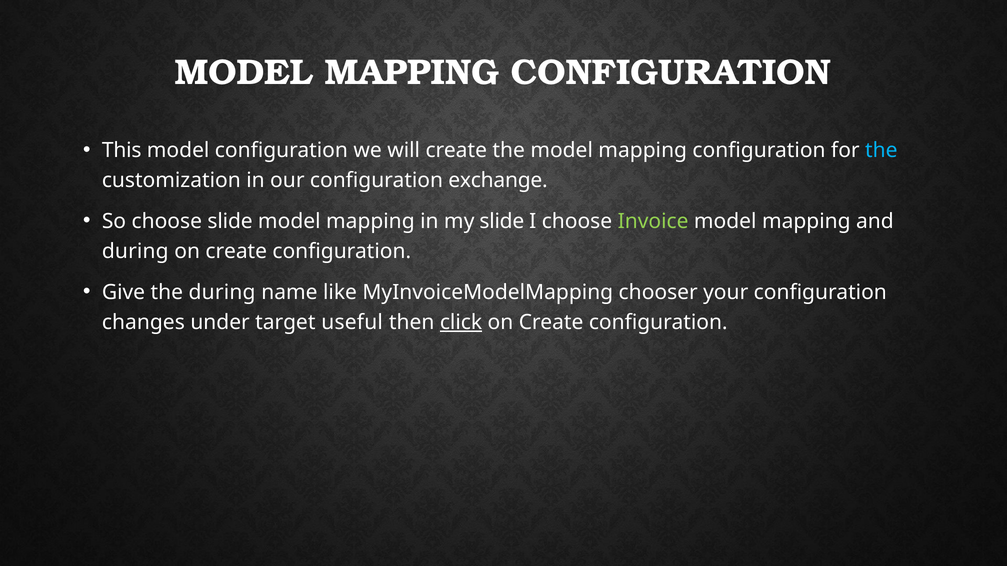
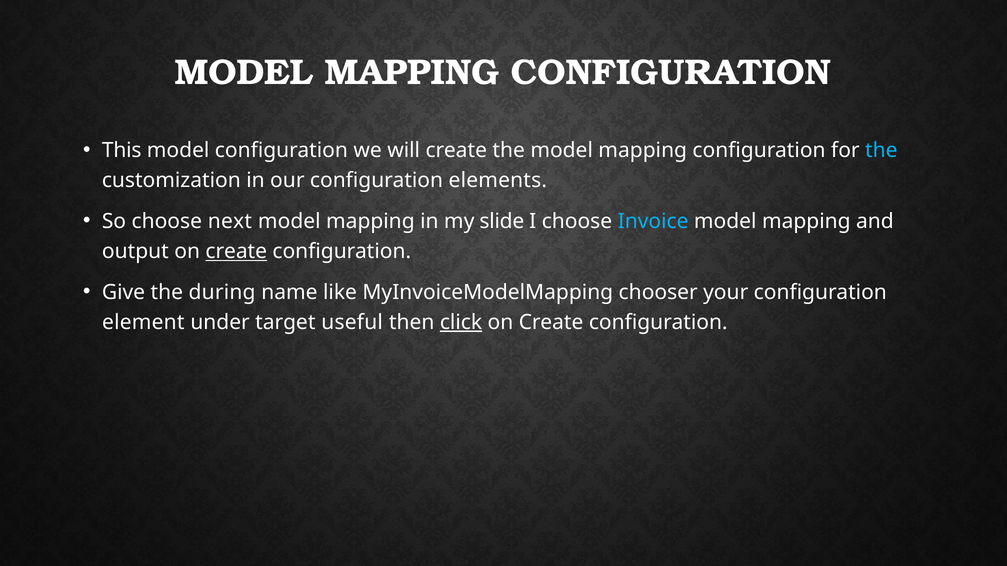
exchange: exchange -> elements
choose slide: slide -> next
Invoice colour: light green -> light blue
during at (135, 252): during -> output
create at (236, 252) underline: none -> present
changes: changes -> element
